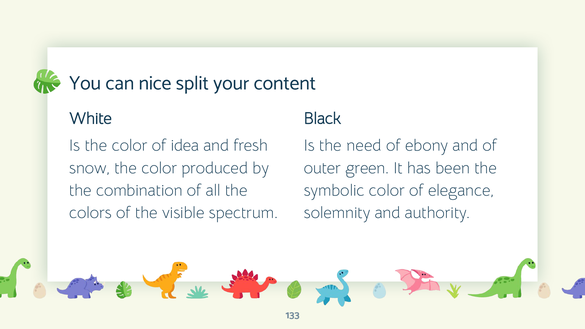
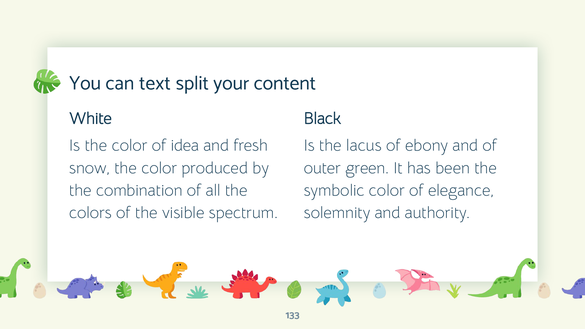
nice: nice -> text
need: need -> lacus
